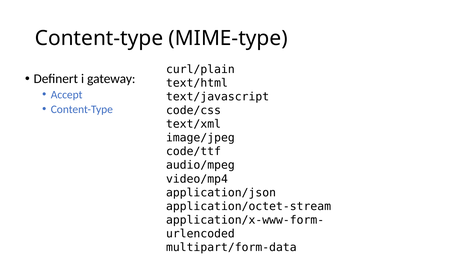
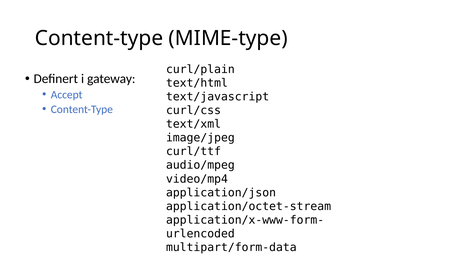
code/css: code/css -> curl/css
code/ttf: code/ttf -> curl/ttf
